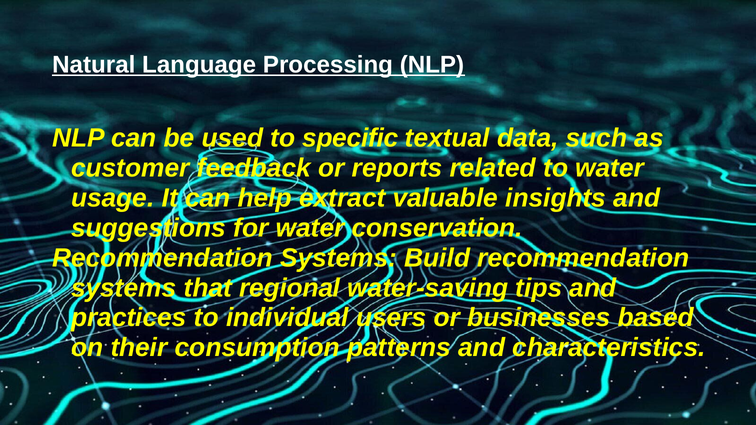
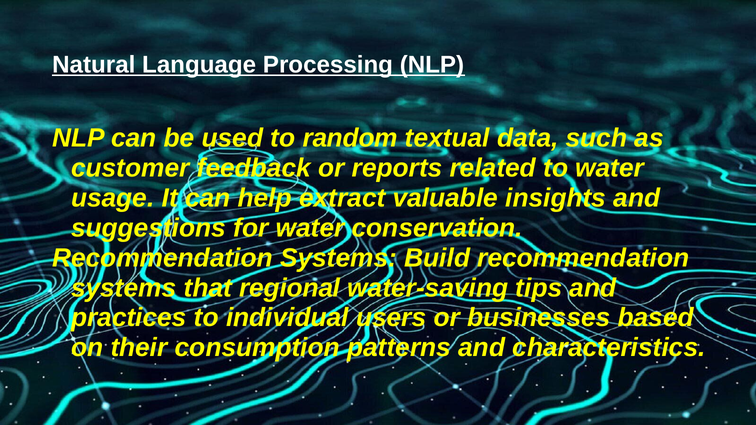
specific: specific -> random
